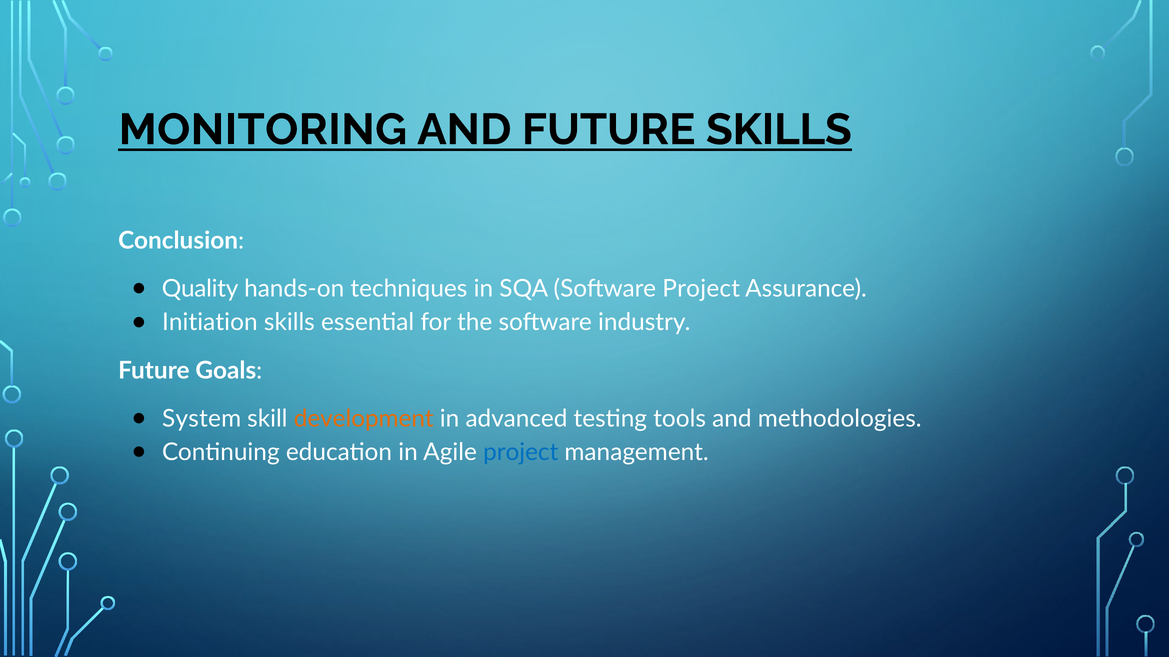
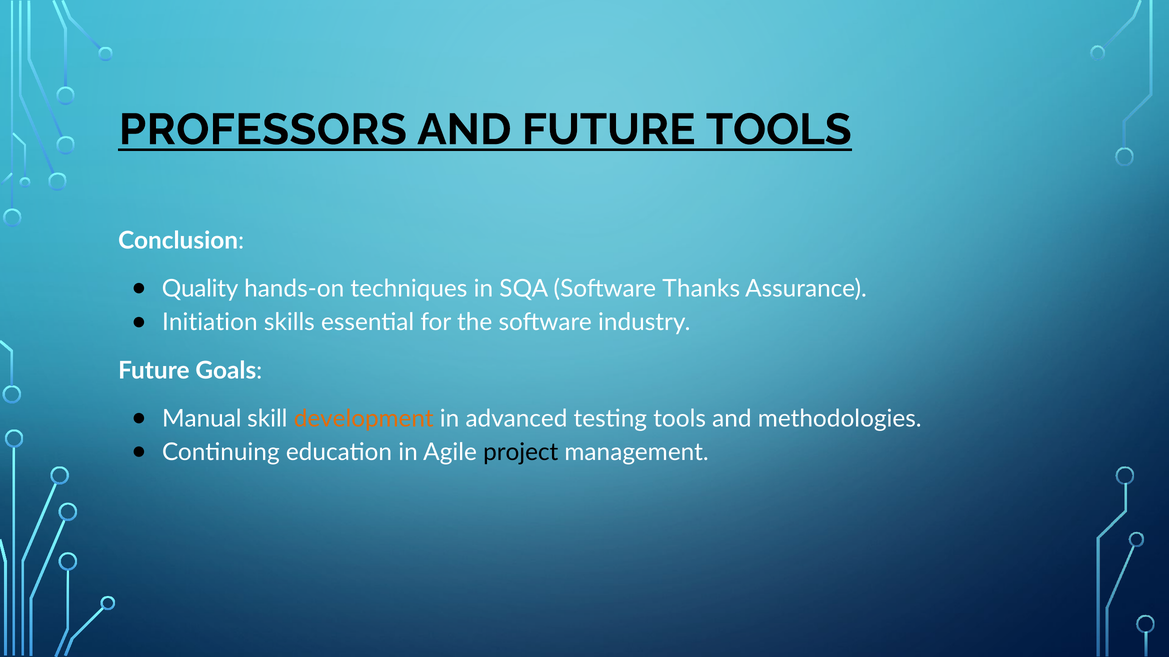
MONITORING: MONITORING -> PROFESSORS
FUTURE SKILLS: SKILLS -> TOOLS
Software Project: Project -> Thanks
System: System -> Manual
project at (521, 453) colour: blue -> black
